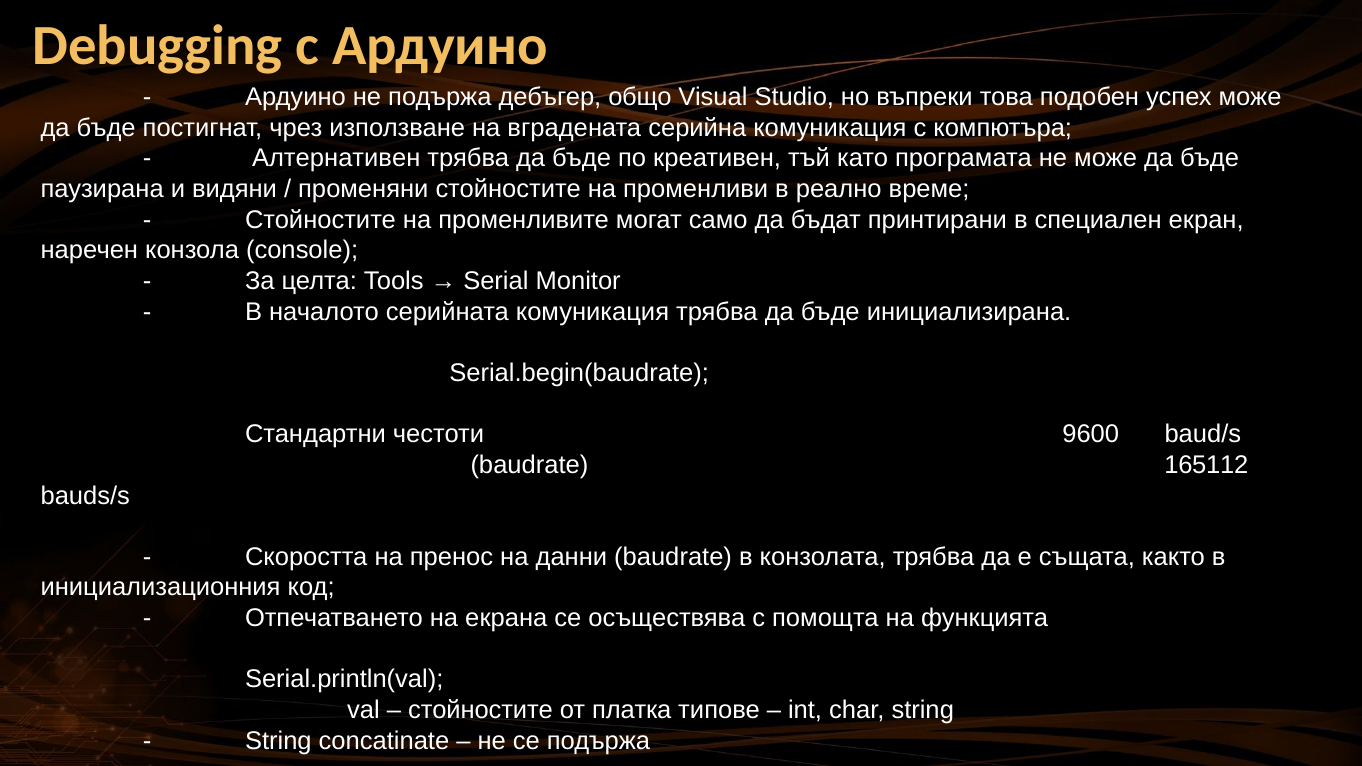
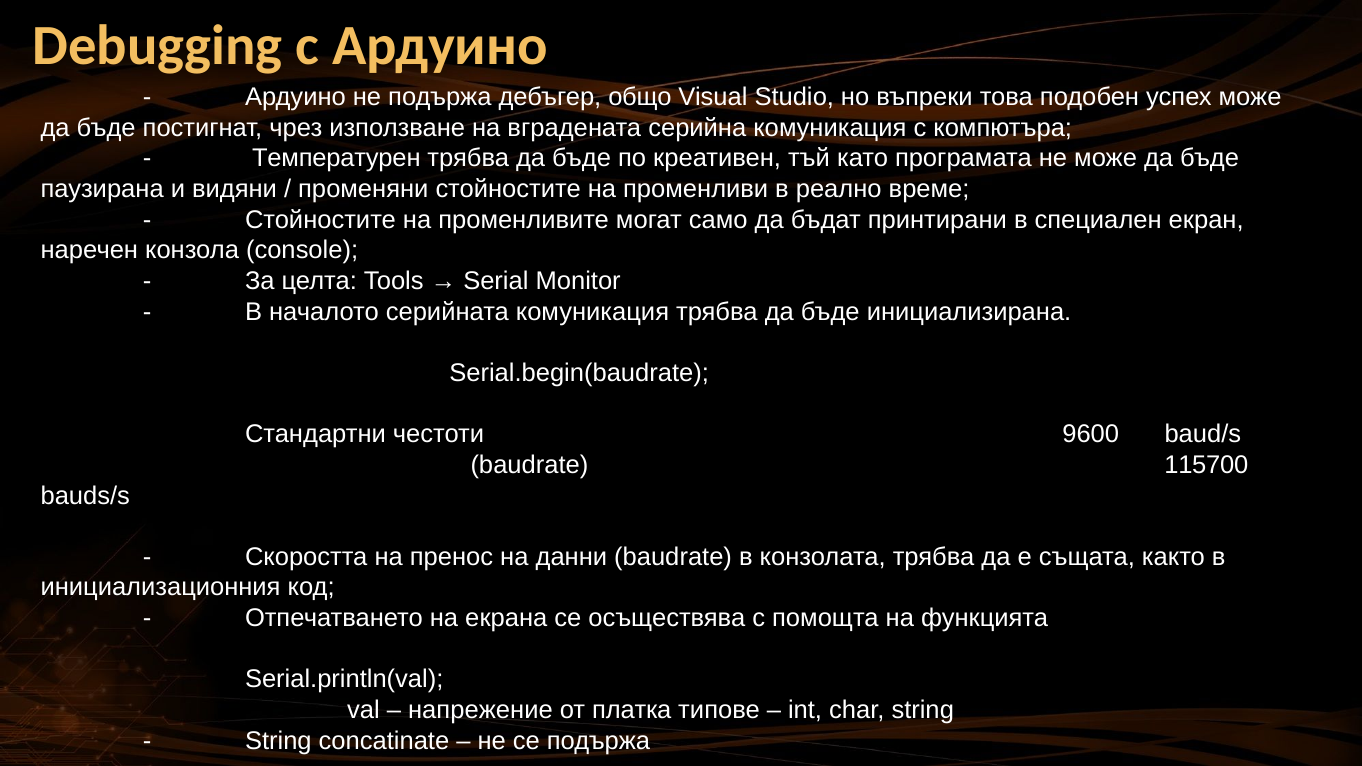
Алтернативен: Алтернативен -> Температурен
165112: 165112 -> 115700
стойностите at (481, 710): стойностите -> напрежение
